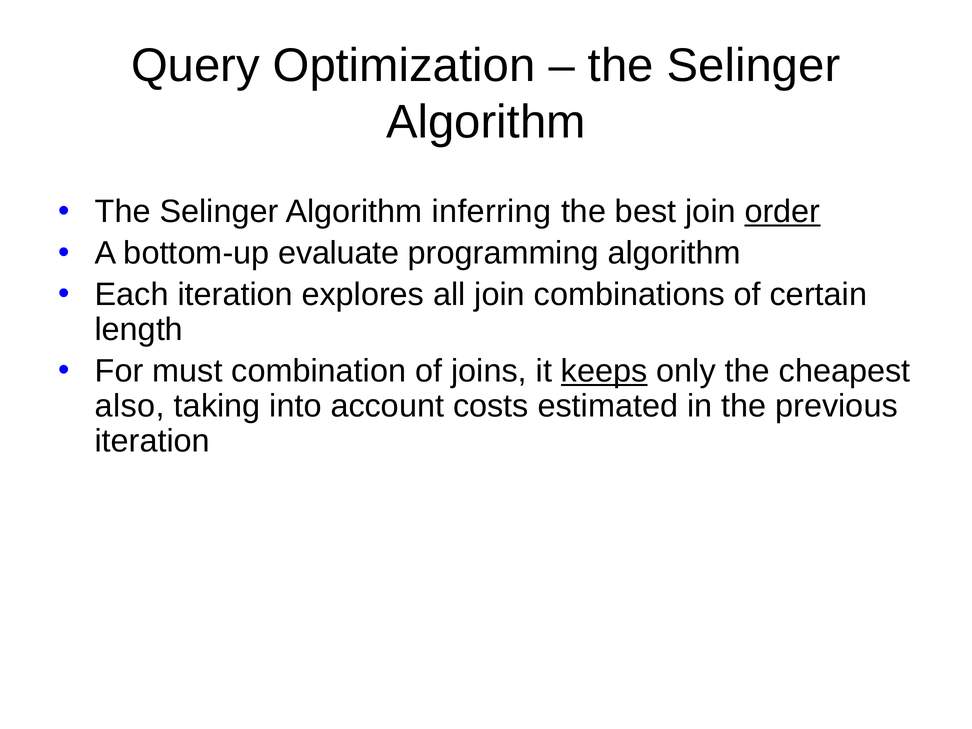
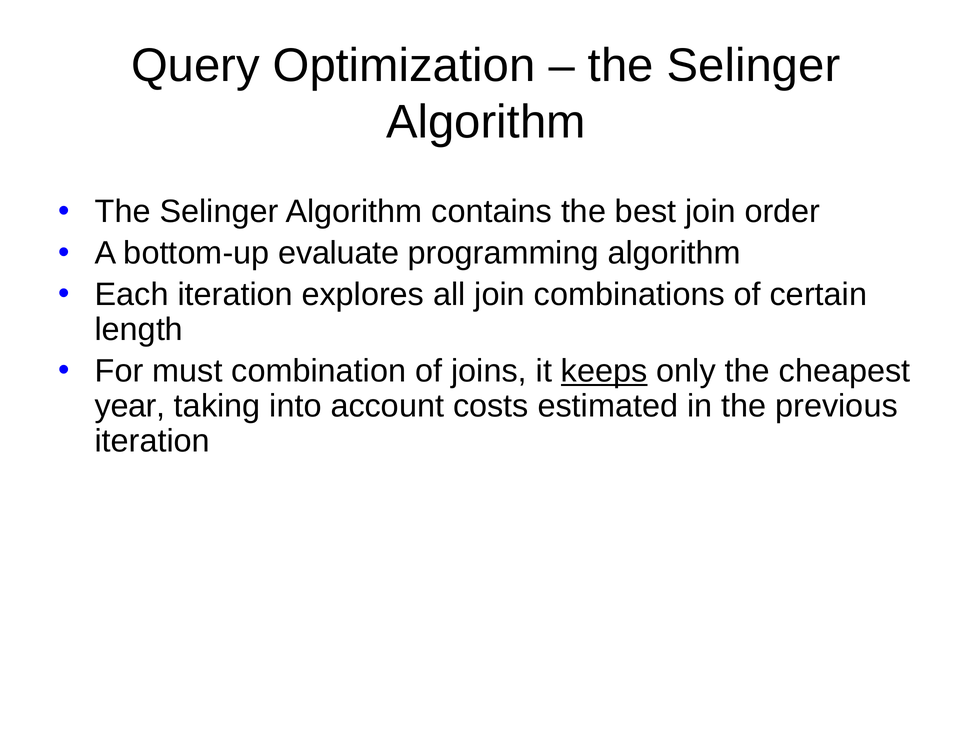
inferring: inferring -> contains
order underline: present -> none
also: also -> year
